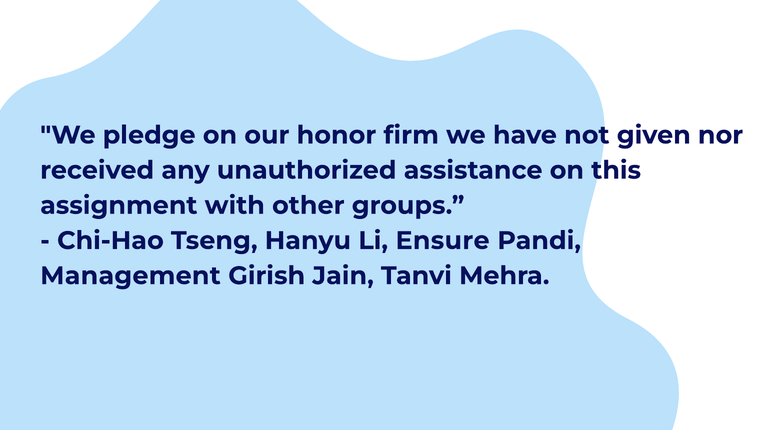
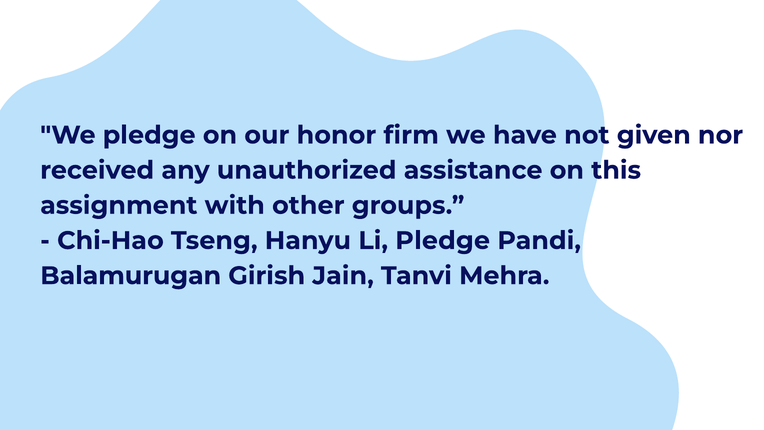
Li Ensure: Ensure -> Pledge
Management: Management -> Balamurugan
